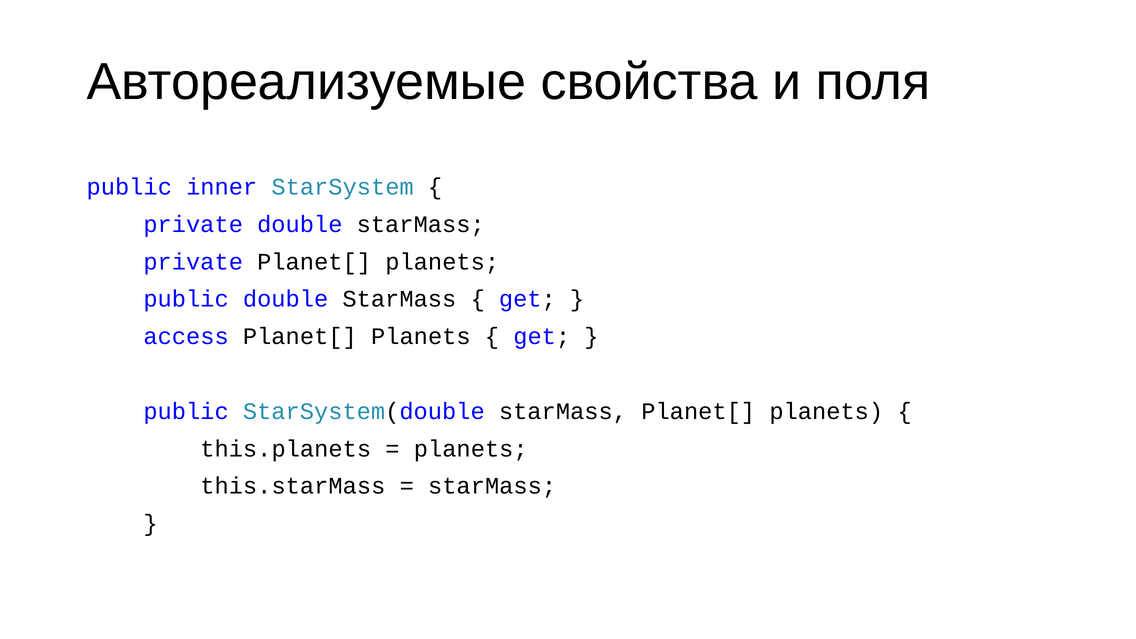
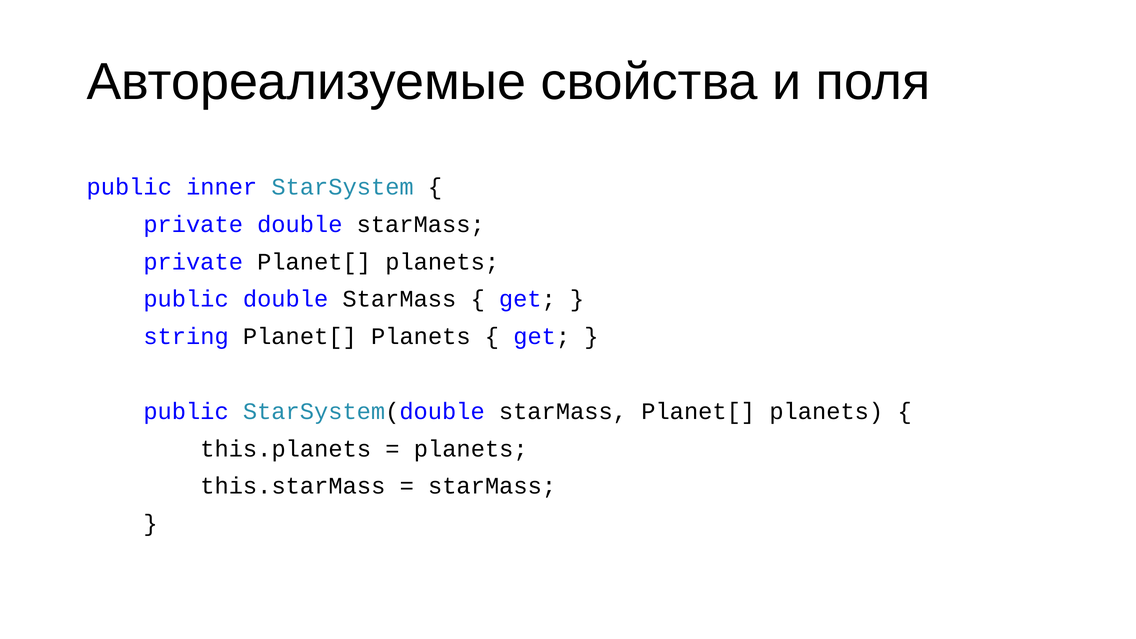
access: access -> string
